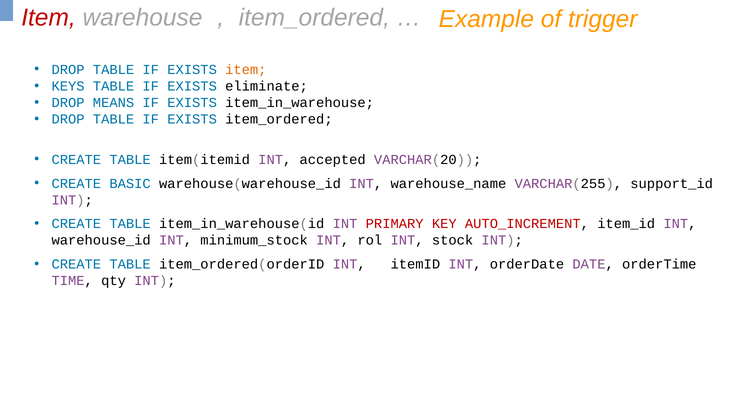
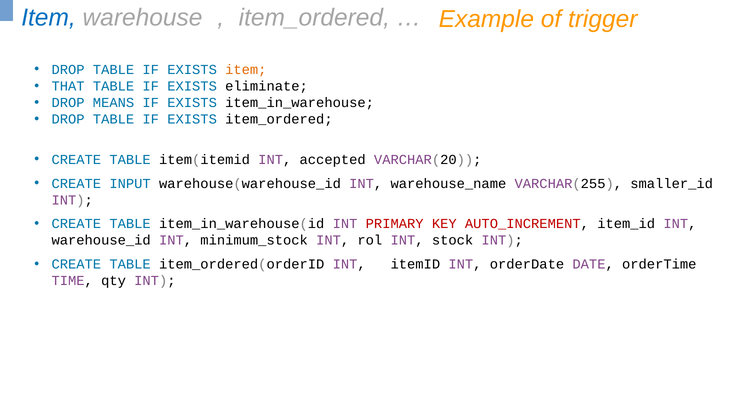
Item at (48, 17) colour: red -> blue
KEYS: KEYS -> THAT
BASIC: BASIC -> INPUT
support_id: support_id -> smaller_id
